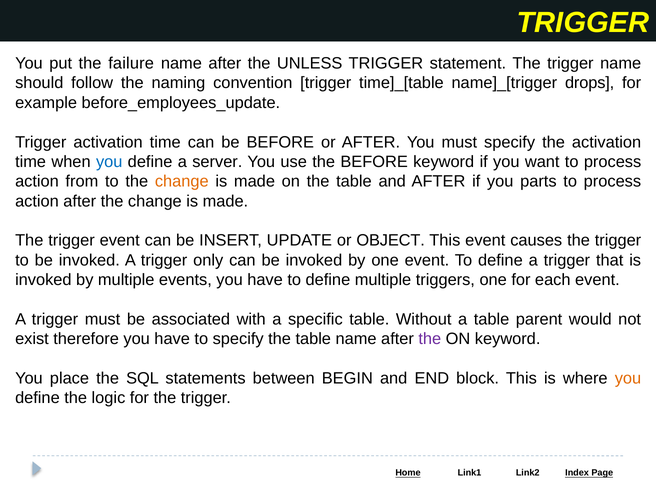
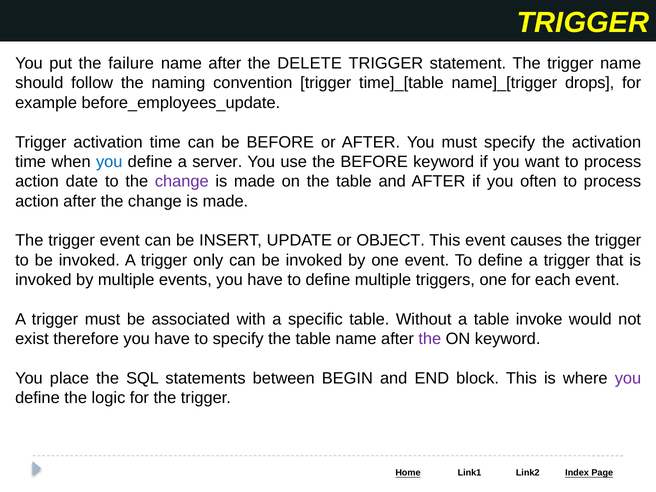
UNLESS: UNLESS -> DELETE
from: from -> date
change at (182, 181) colour: orange -> purple
parts: parts -> often
parent: parent -> invoke
you at (628, 378) colour: orange -> purple
